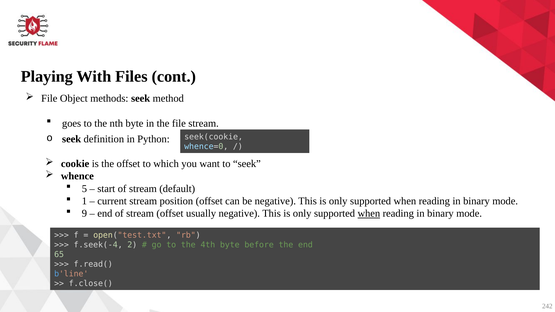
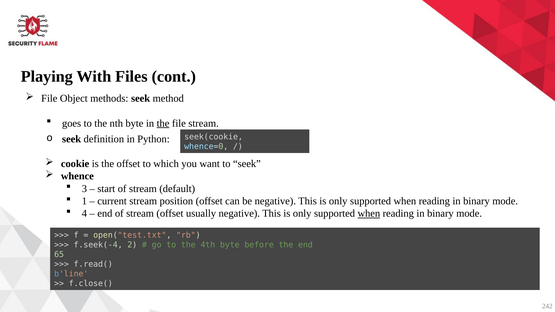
the at (163, 123) underline: none -> present
5: 5 -> 3
9: 9 -> 4
